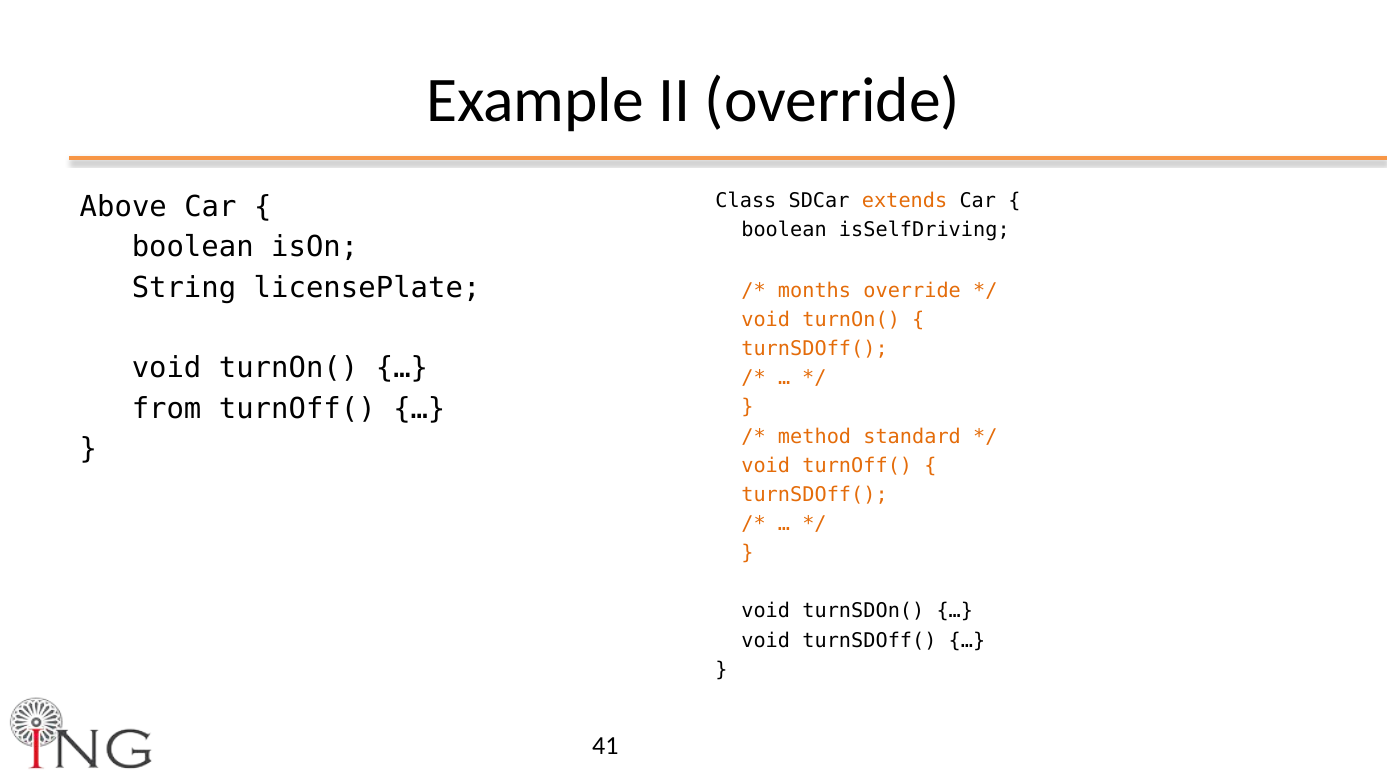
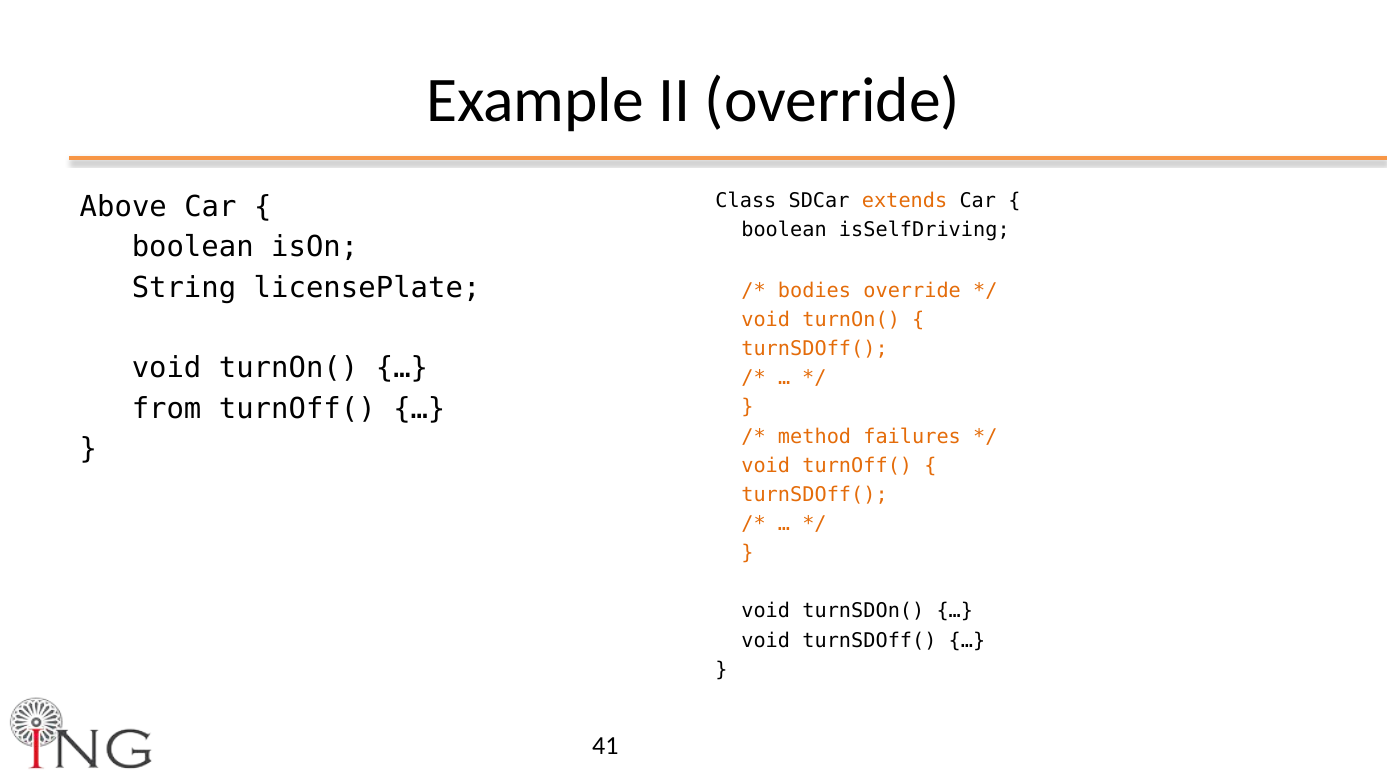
months: months -> bodies
standard: standard -> failures
